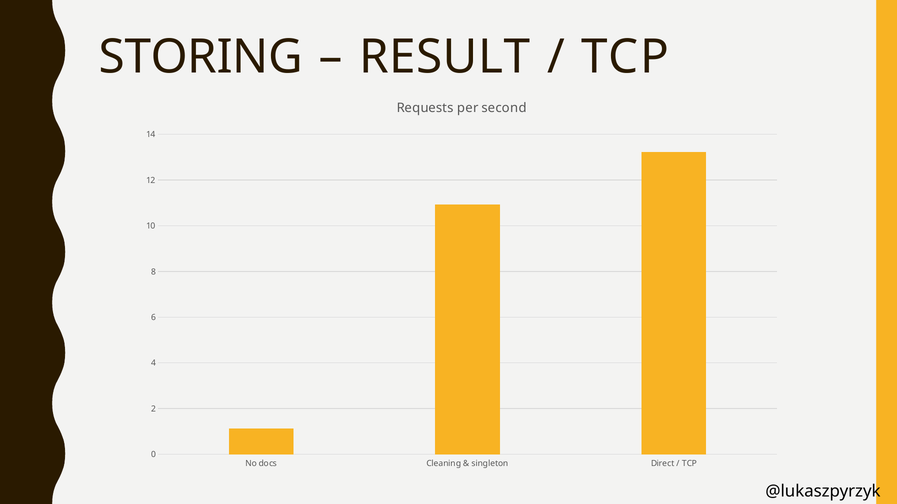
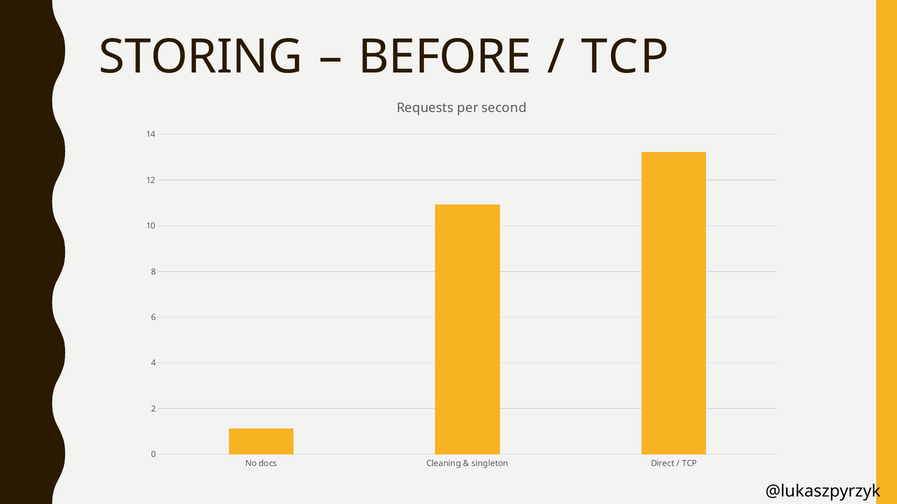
RESULT: RESULT -> BEFORE
